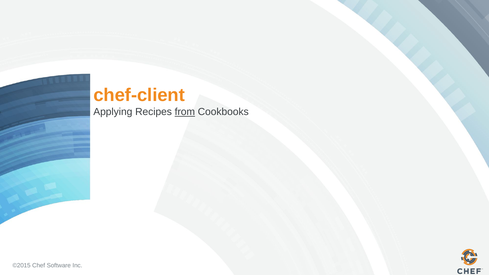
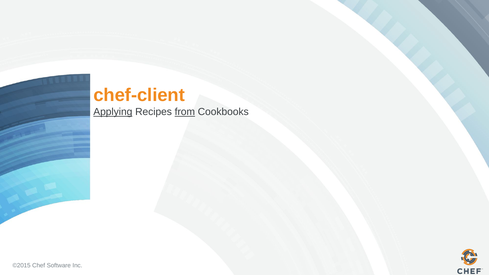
Applying underline: none -> present
